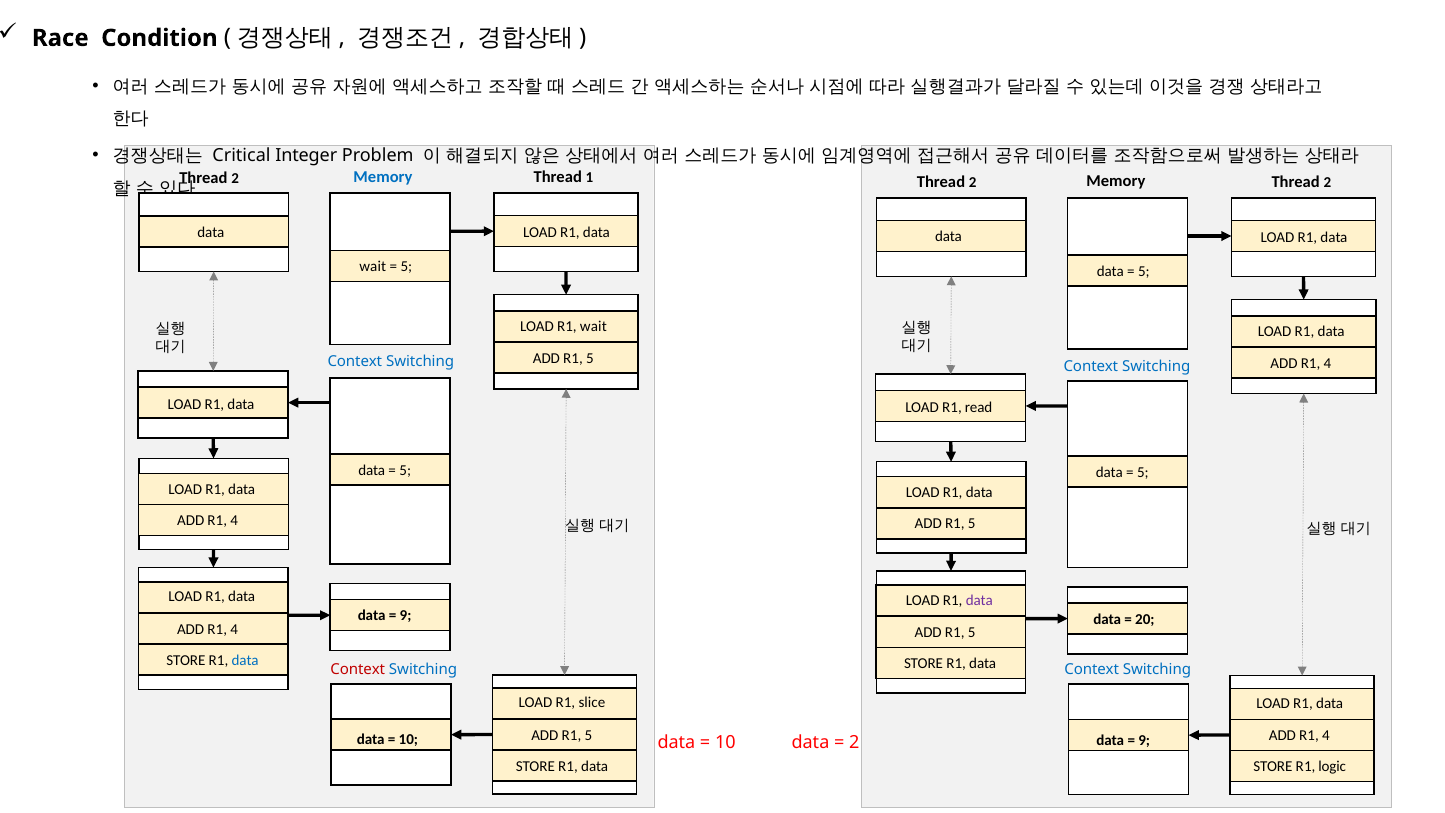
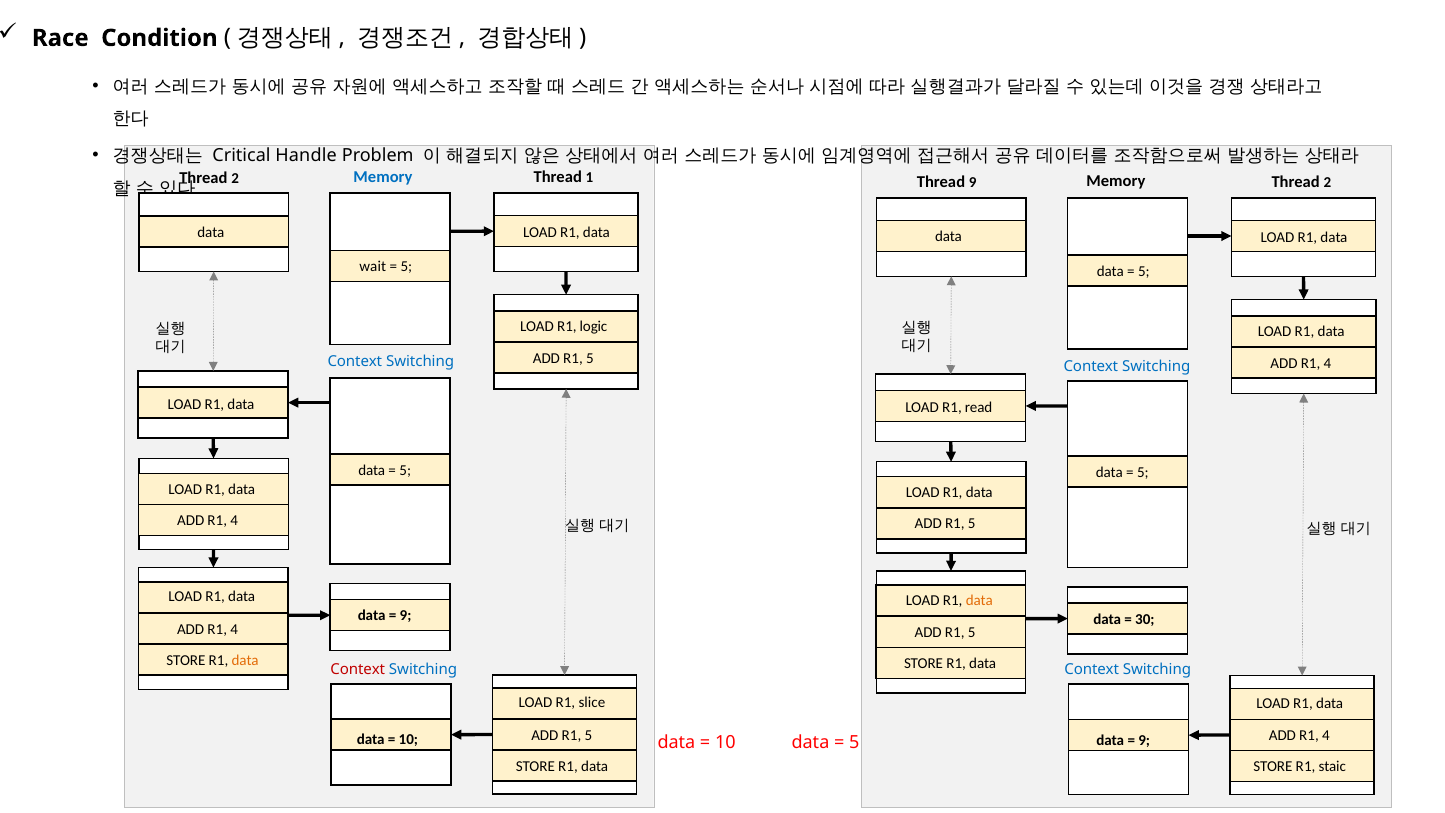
Integer: Integer -> Handle
2 at (973, 182): 2 -> 9
R1 wait: wait -> logic
data at (979, 600) colour: purple -> orange
20: 20 -> 30
data at (245, 660) colour: blue -> orange
2 at (854, 742): 2 -> 5
logic: logic -> staic
